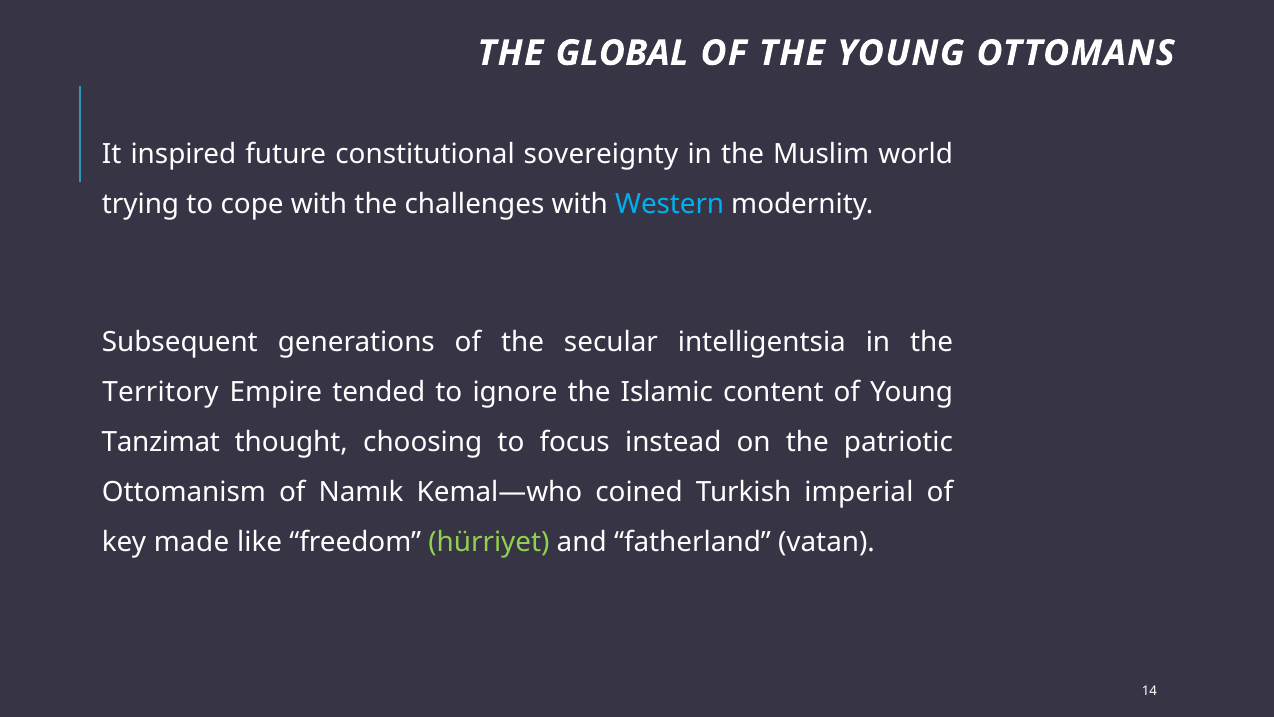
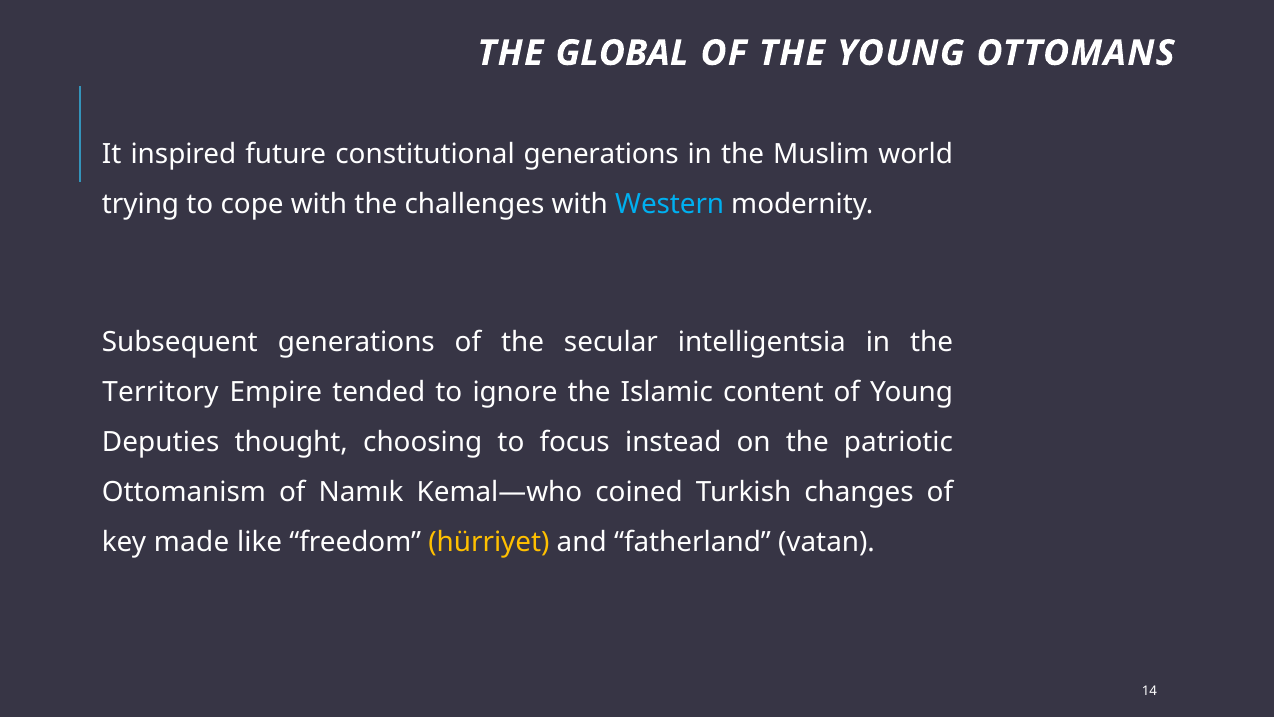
constitutional sovereignty: sovereignty -> generations
Tanzimat: Tanzimat -> Deputies
imperial: imperial -> changes
hürriyet colour: light green -> yellow
